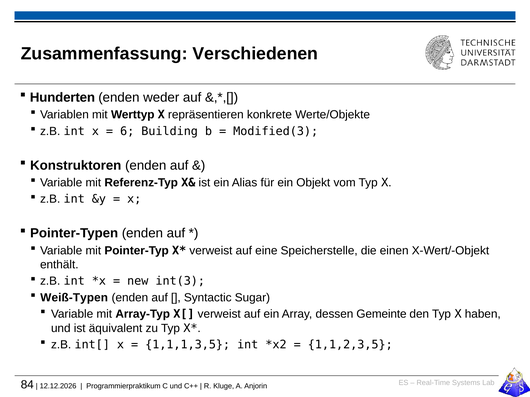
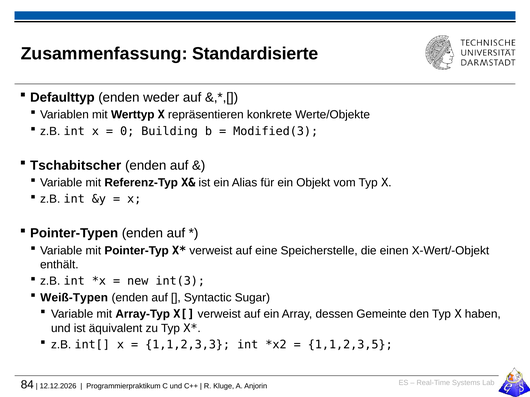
Verschiedenen: Verschiedenen -> Standardisierte
Hunderten: Hunderten -> Defaulttyp
6: 6 -> 0
Konstruktoren: Konstruktoren -> Tschabitscher
1,1,1,3,5: 1,1,1,3,5 -> 1,1,2,3,3
